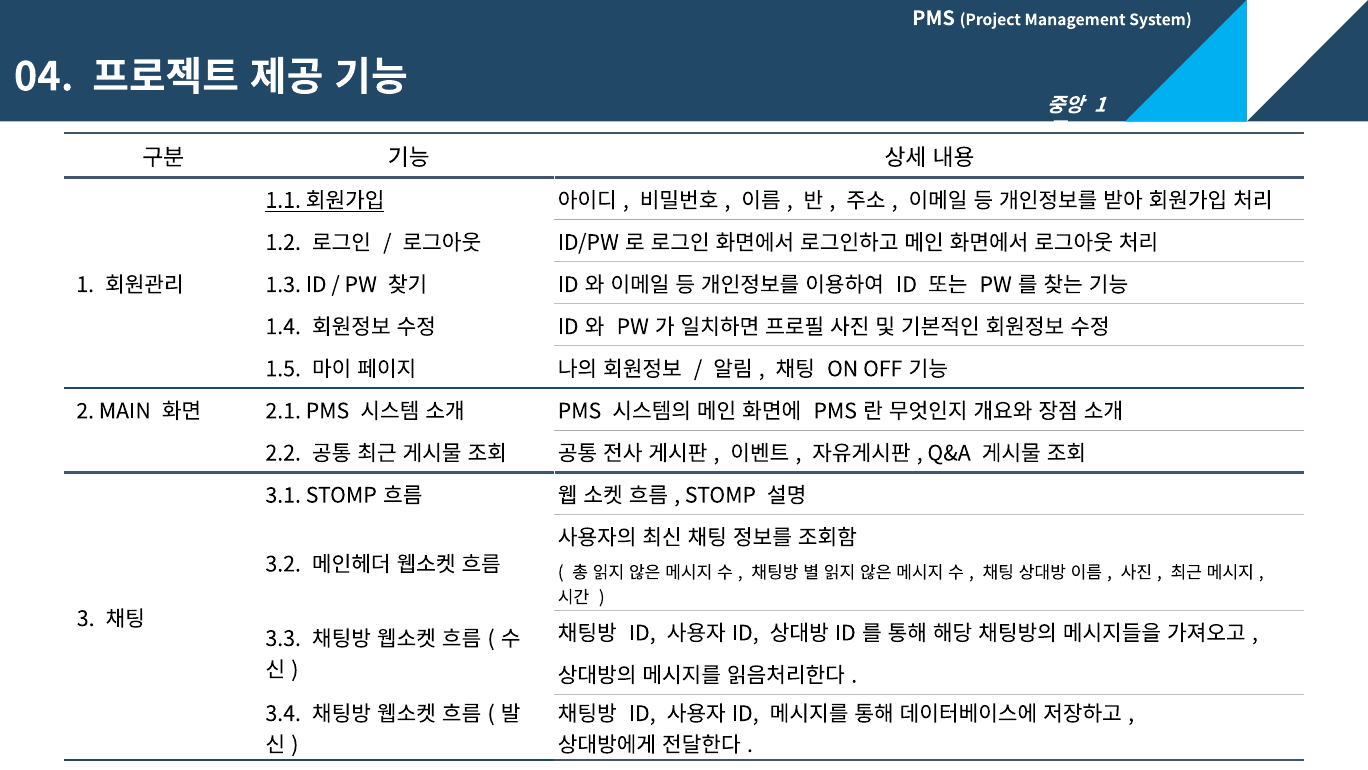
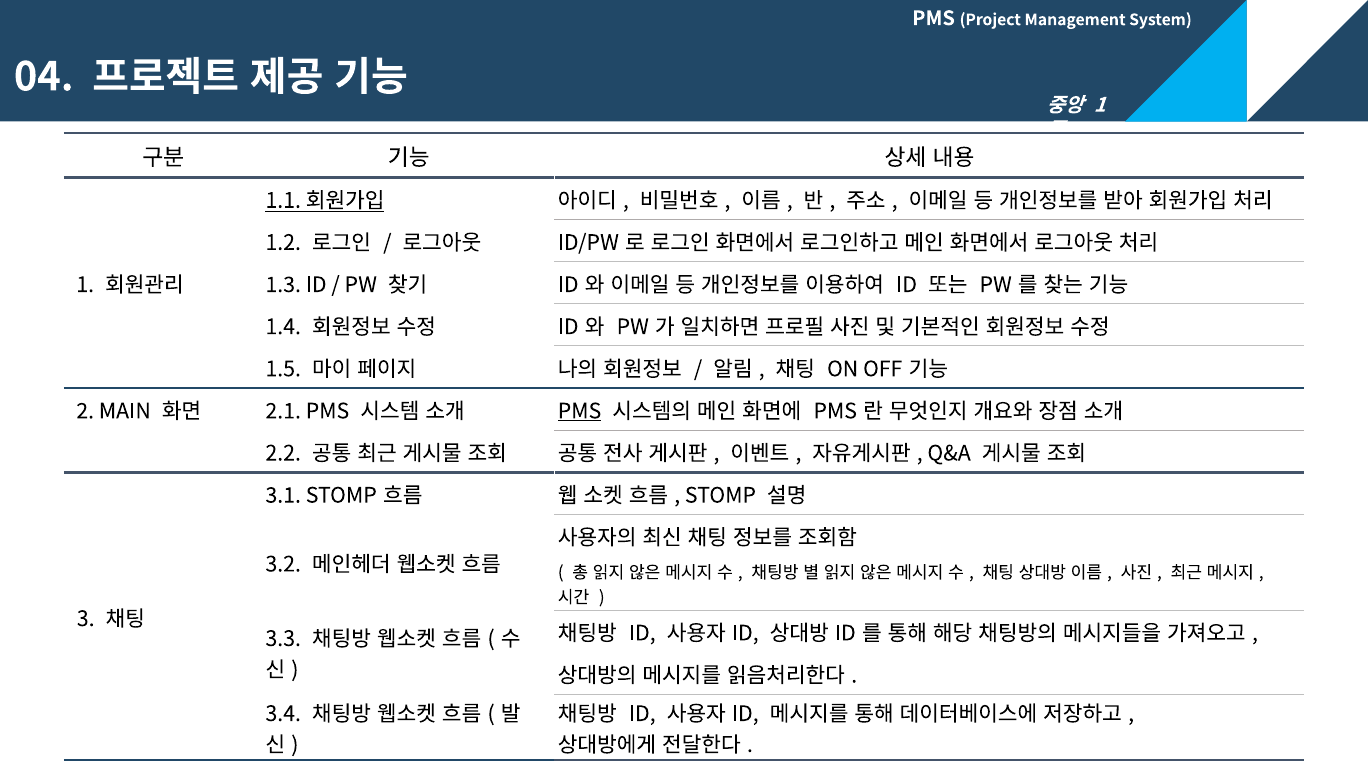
PMS at (580, 411) underline: none -> present
